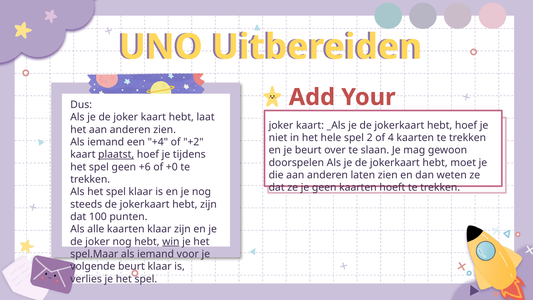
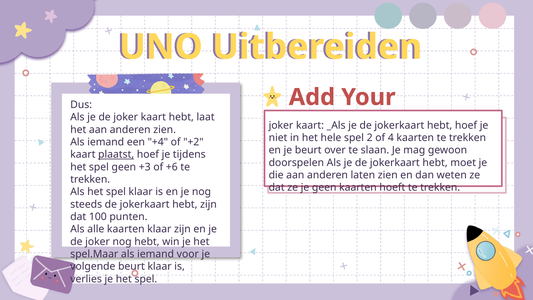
+6: +6 -> +3
+0: +0 -> +6
win underline: present -> none
